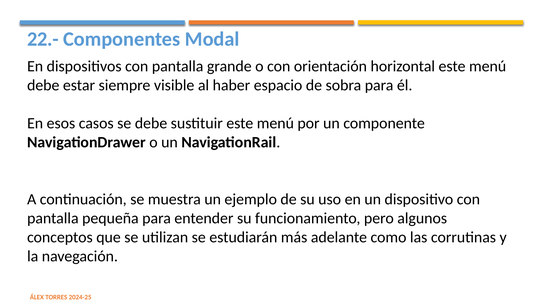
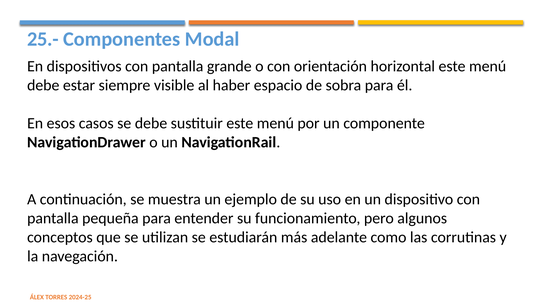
22.-: 22.- -> 25.-
